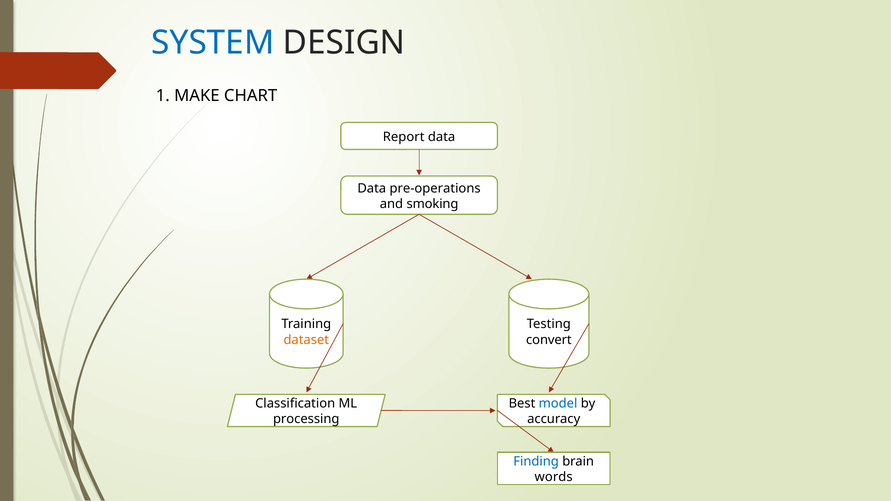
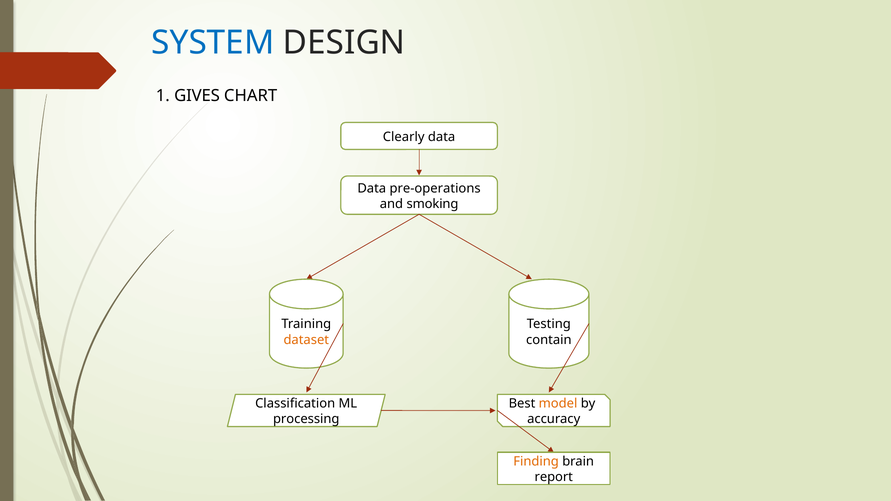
MAKE: MAKE -> GIVES
Report: Report -> Clearly
convert: convert -> contain
model colour: blue -> orange
Finding colour: blue -> orange
words: words -> report
